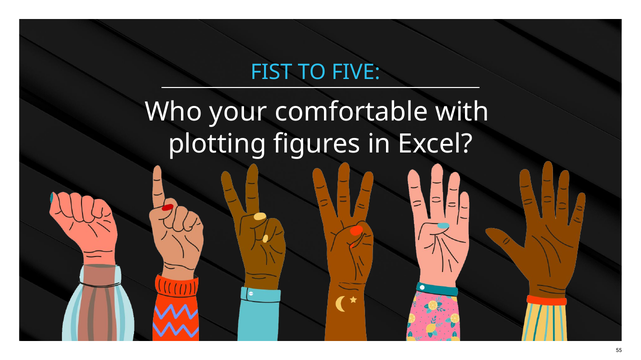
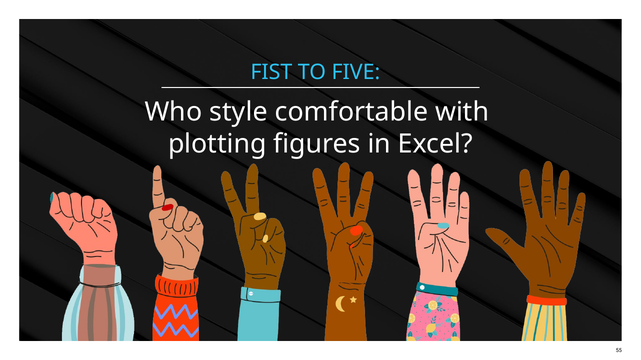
your: your -> style
